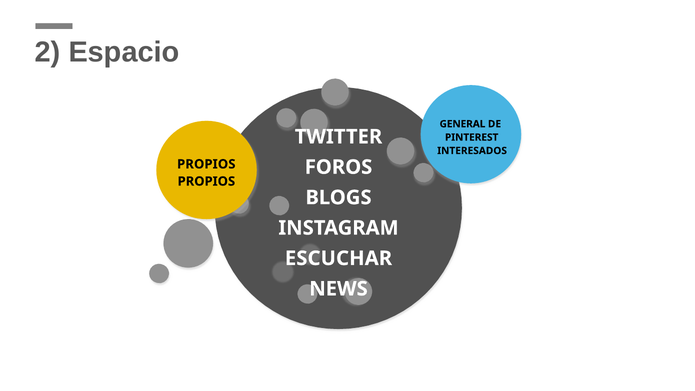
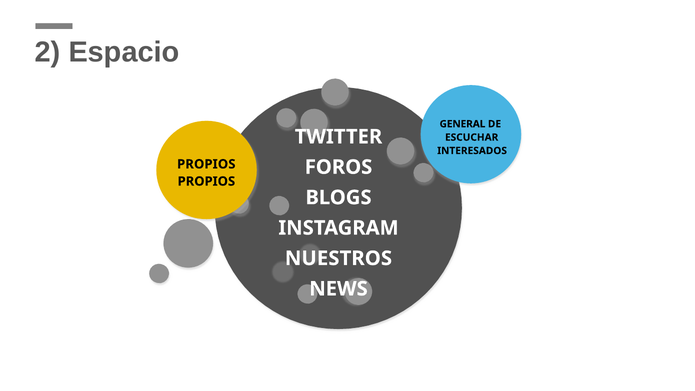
PINTEREST: PINTEREST -> ESCUCHAR
ESCUCHAR: ESCUCHAR -> NUESTROS
